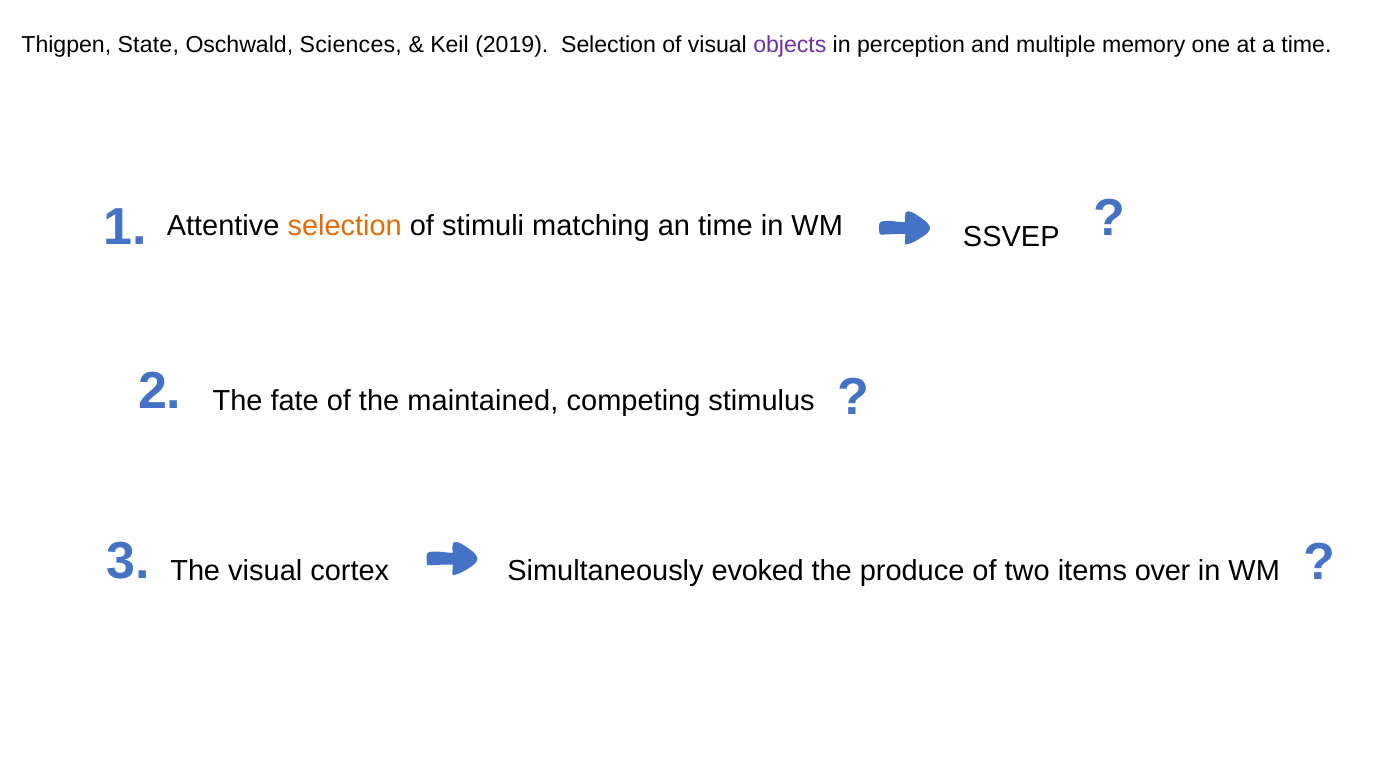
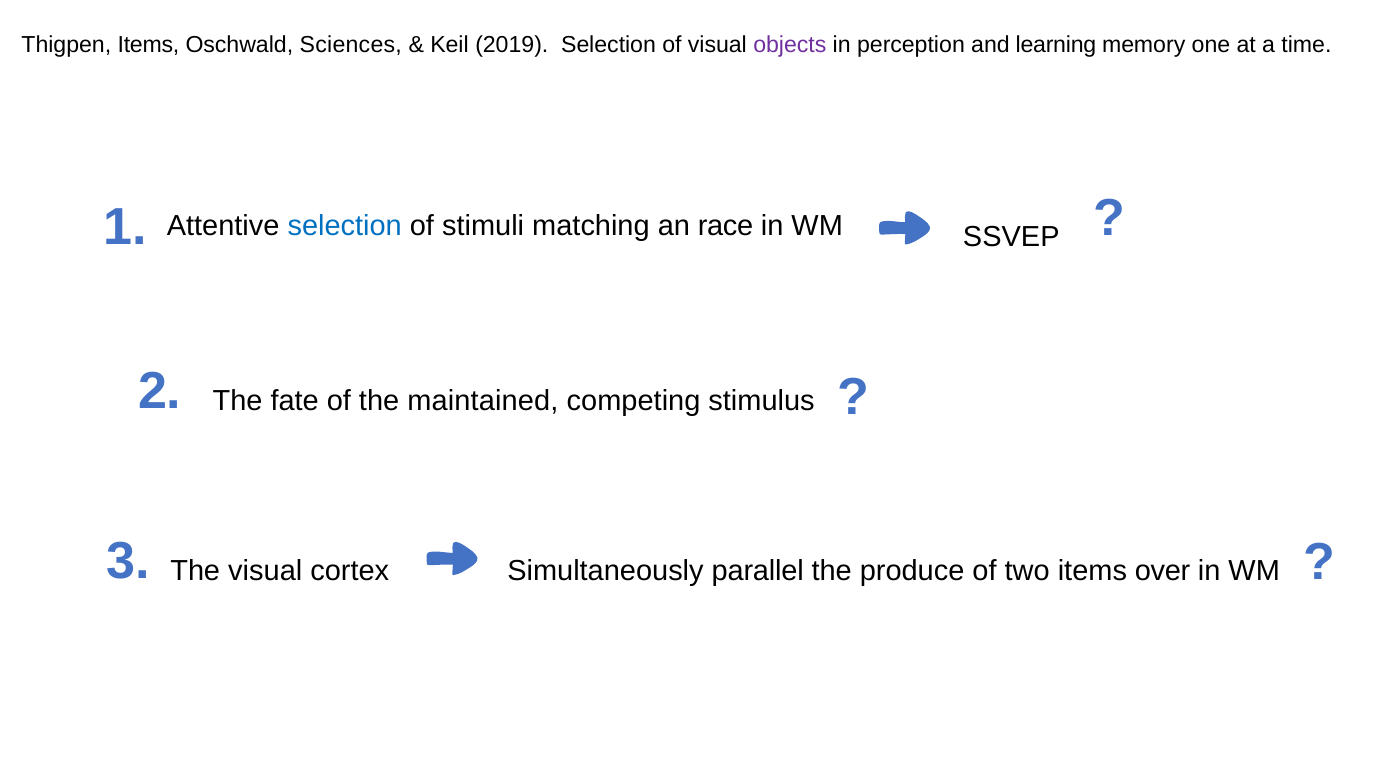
Thigpen State: State -> Items
multiple: multiple -> learning
selection at (345, 226) colour: orange -> blue
an time: time -> race
evoked: evoked -> parallel
